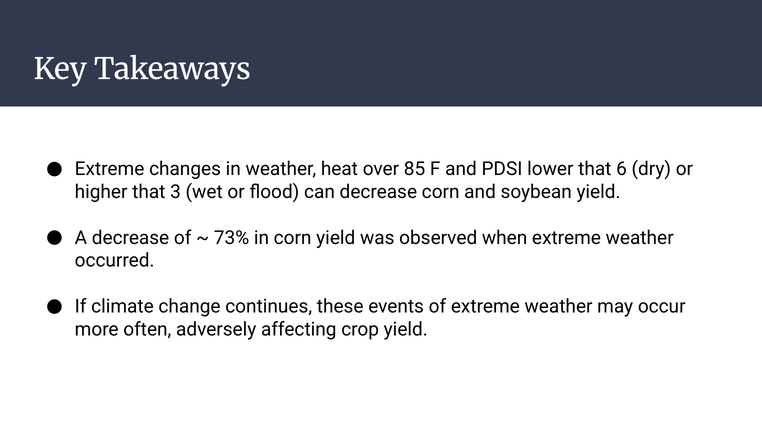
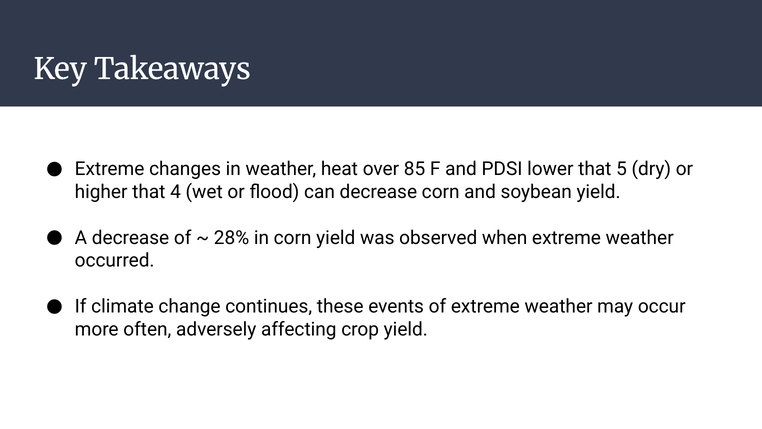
6: 6 -> 5
3: 3 -> 4
73%: 73% -> 28%
